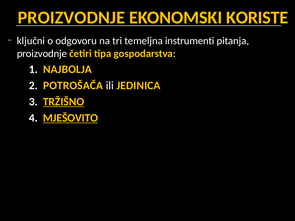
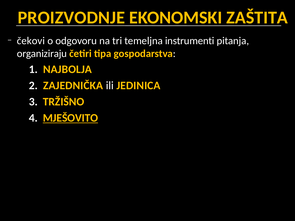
KORISTE: KORISTE -> ZAŠTITA
ključni: ključni -> čekovi
proizvodnje at (42, 54): proizvodnje -> organiziraju
POTROŠAČA: POTROŠAČA -> ZAJEDNIČKA
TRŽIŠNO underline: present -> none
